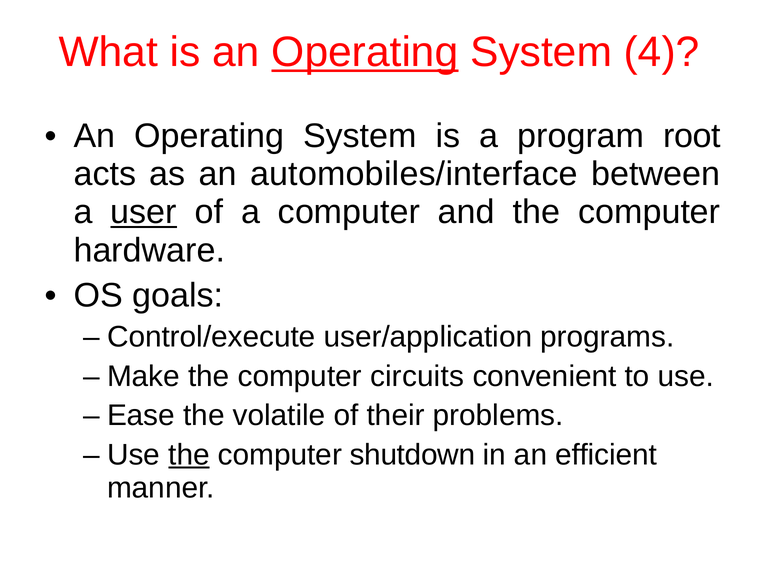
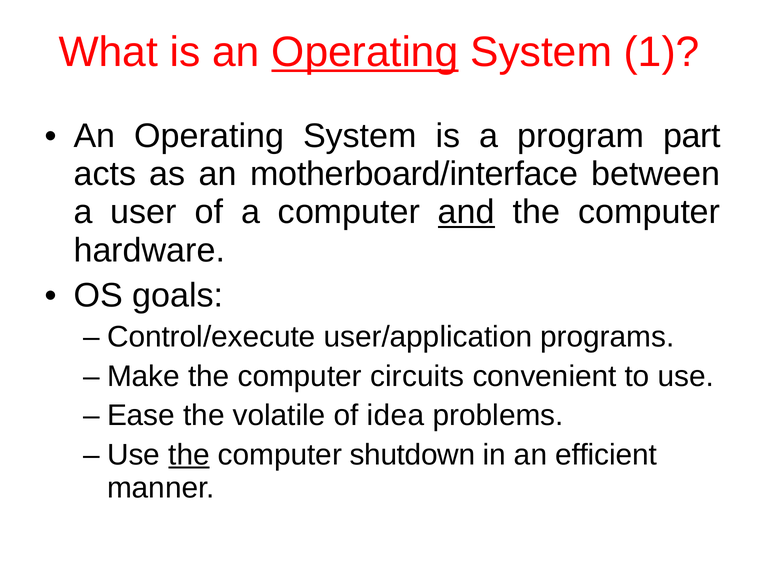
4: 4 -> 1
root: root -> part
automobiles/interface: automobiles/interface -> motherboard/interface
user underline: present -> none
and underline: none -> present
their: their -> idea
